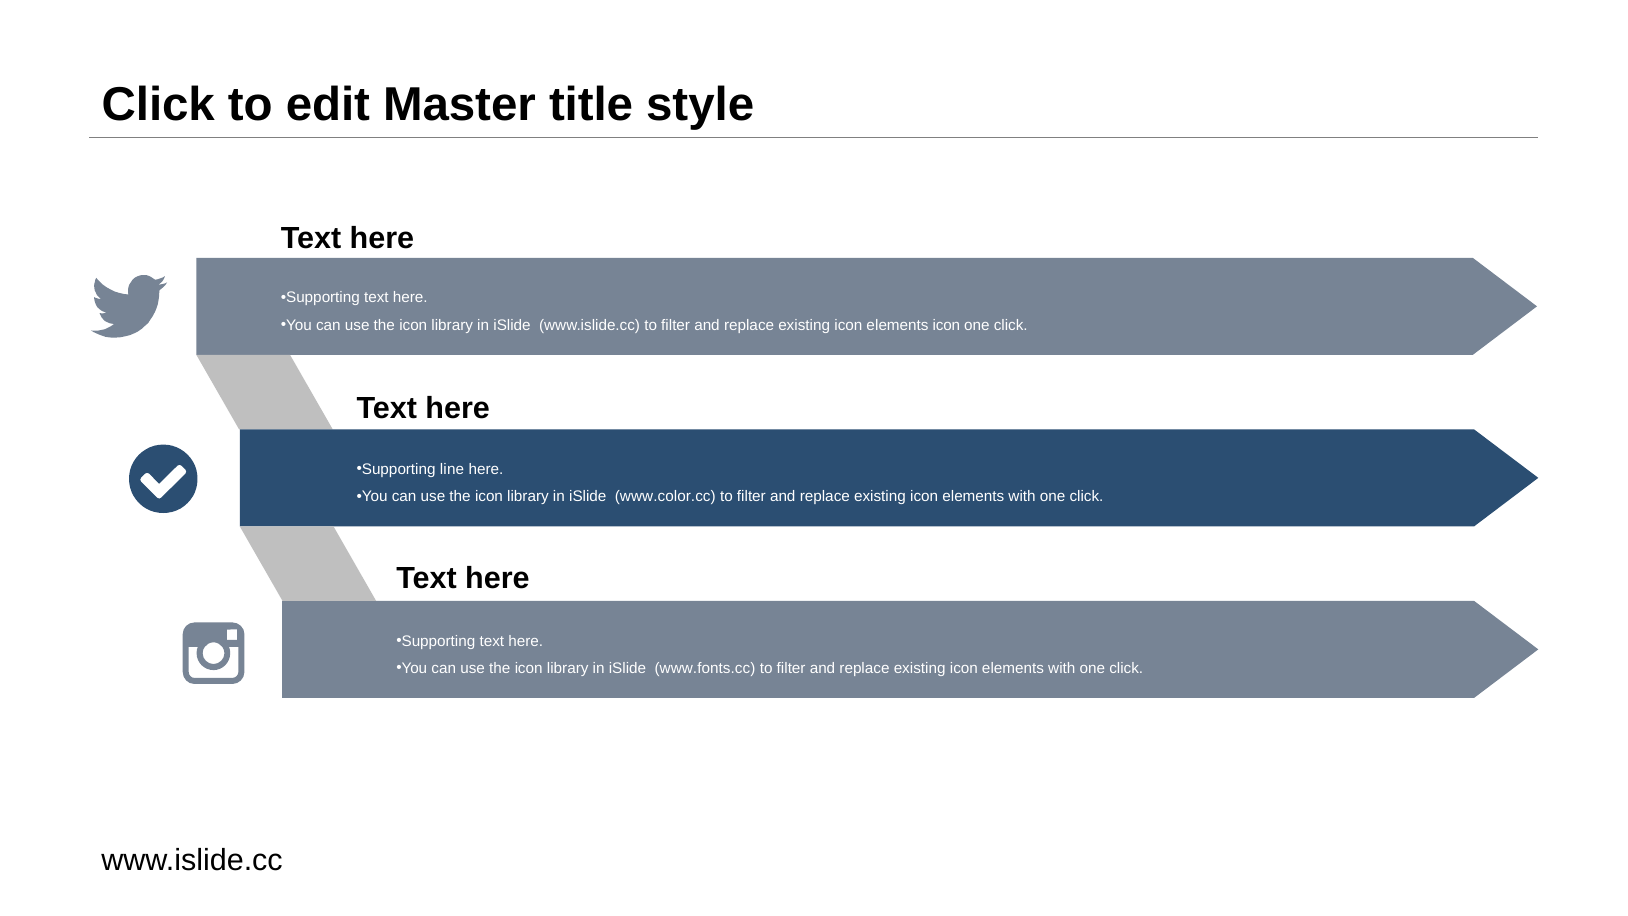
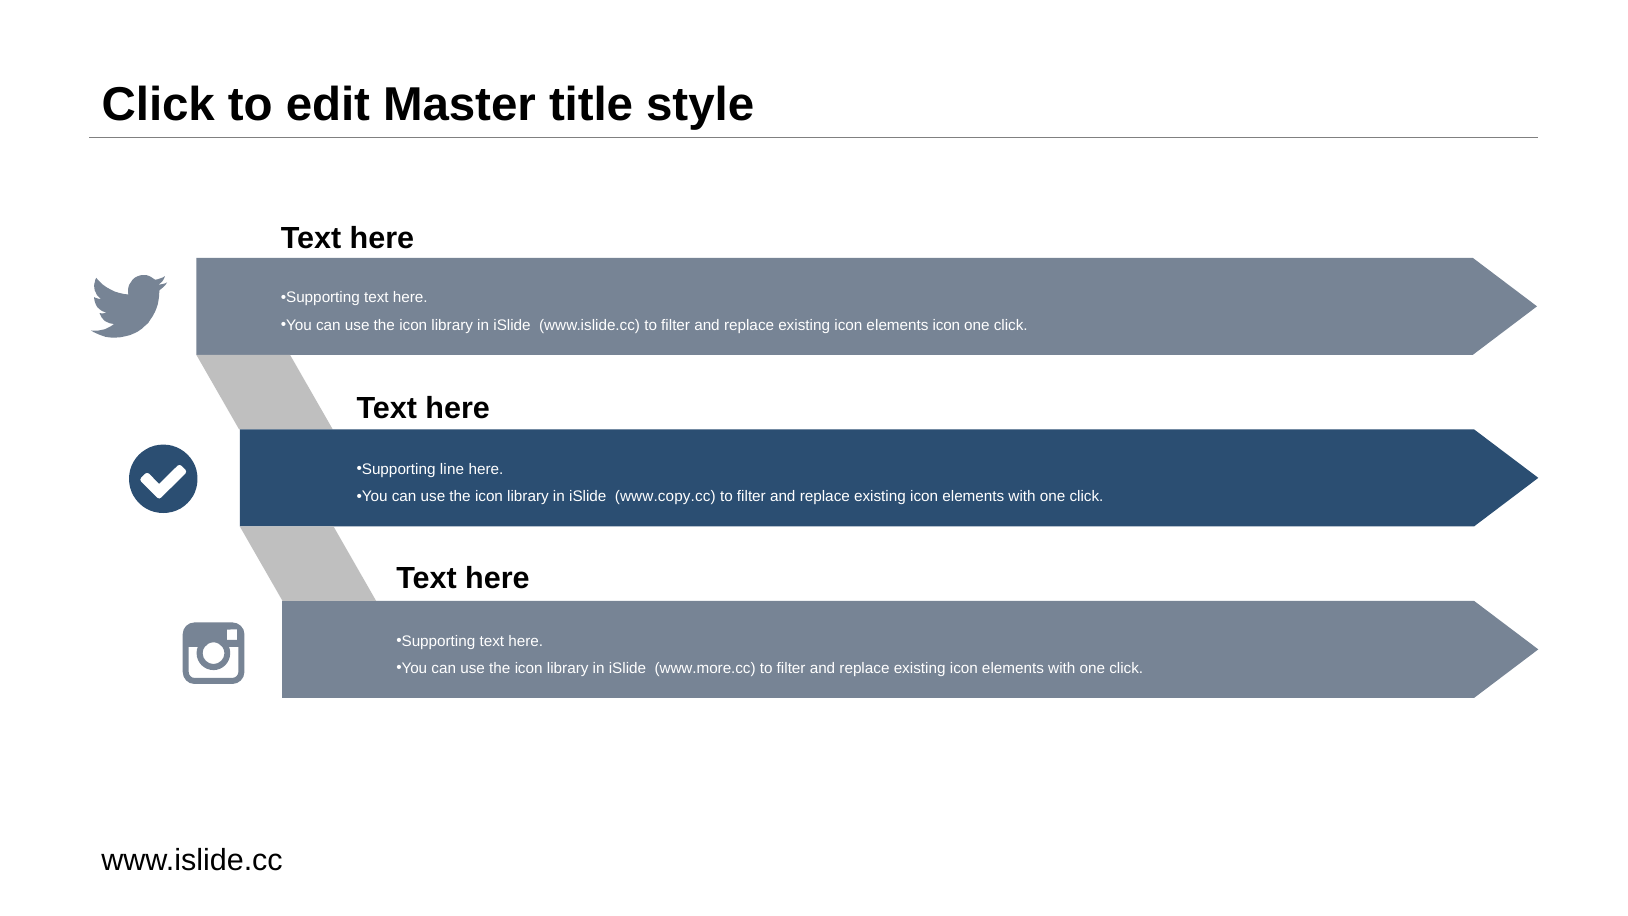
www.color.cc: www.color.cc -> www.copy.cc
www.fonts.cc: www.fonts.cc -> www.more.cc
